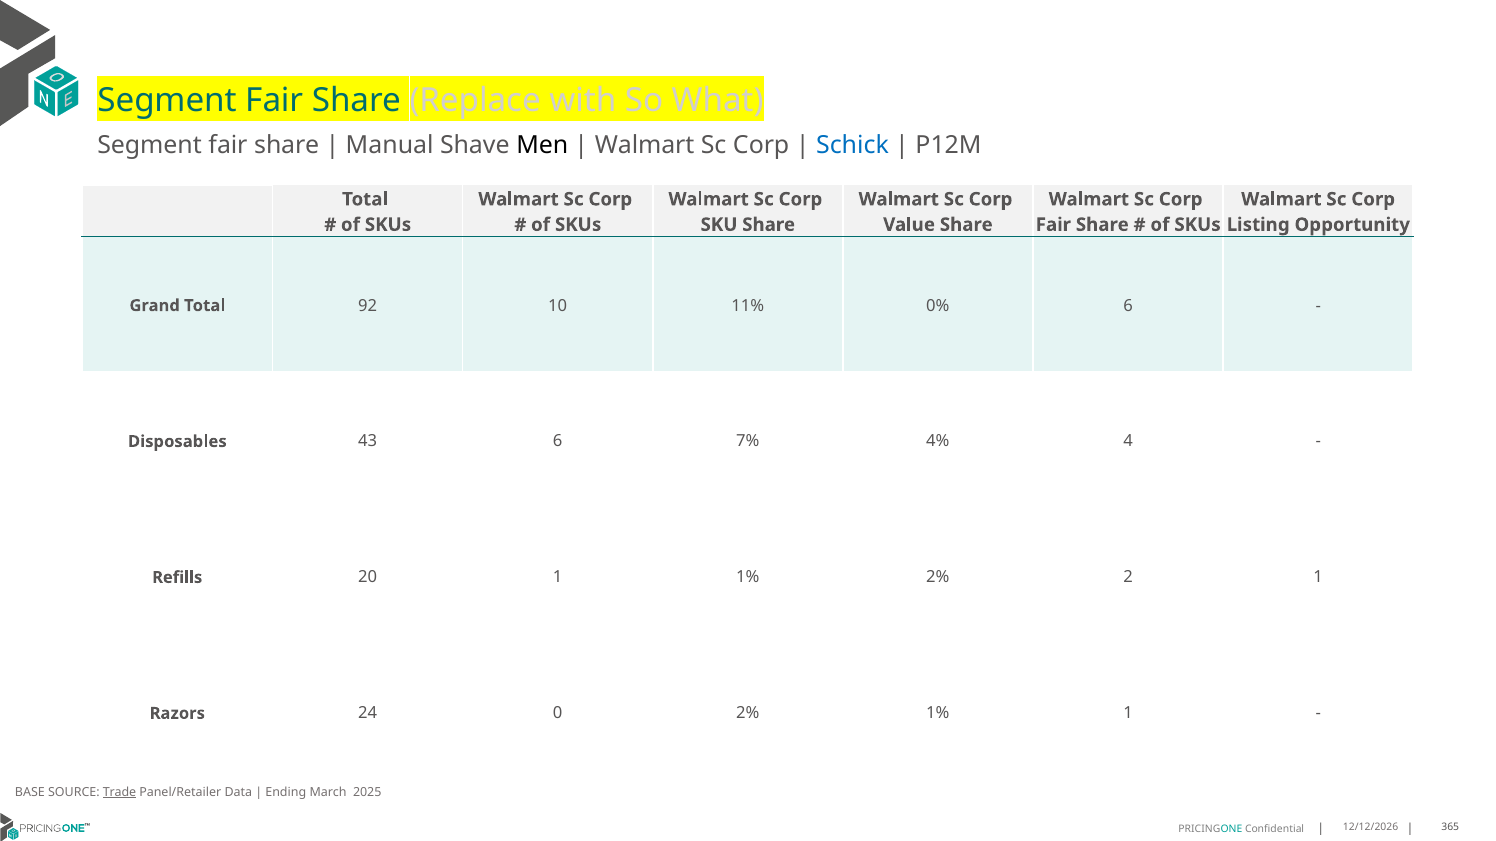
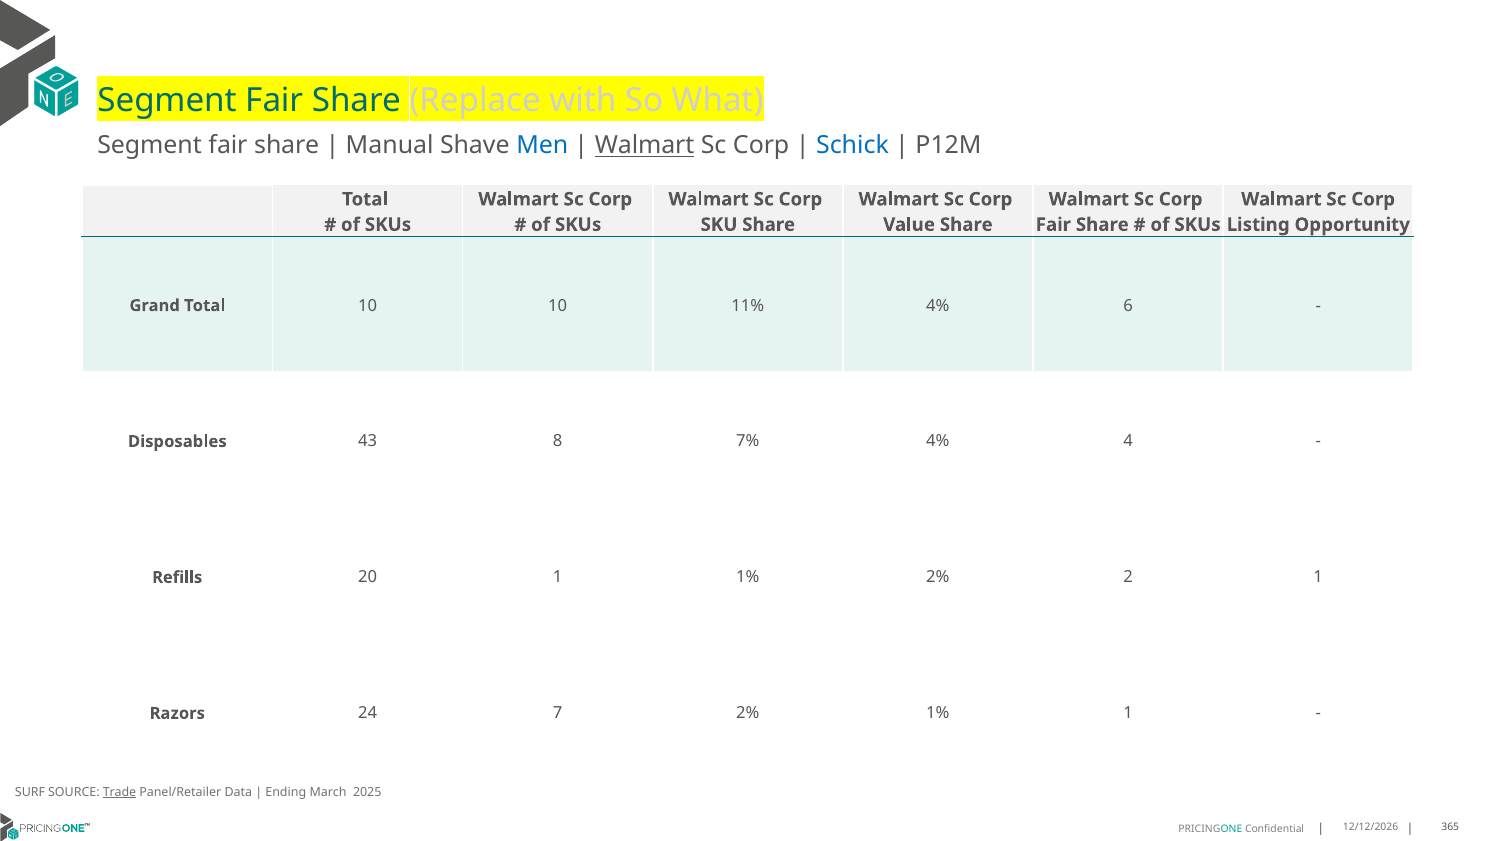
Men colour: black -> blue
Walmart at (645, 146) underline: none -> present
Total 92: 92 -> 10
11% 0%: 0% -> 4%
43 6: 6 -> 8
0: 0 -> 7
BASE: BASE -> SURF
